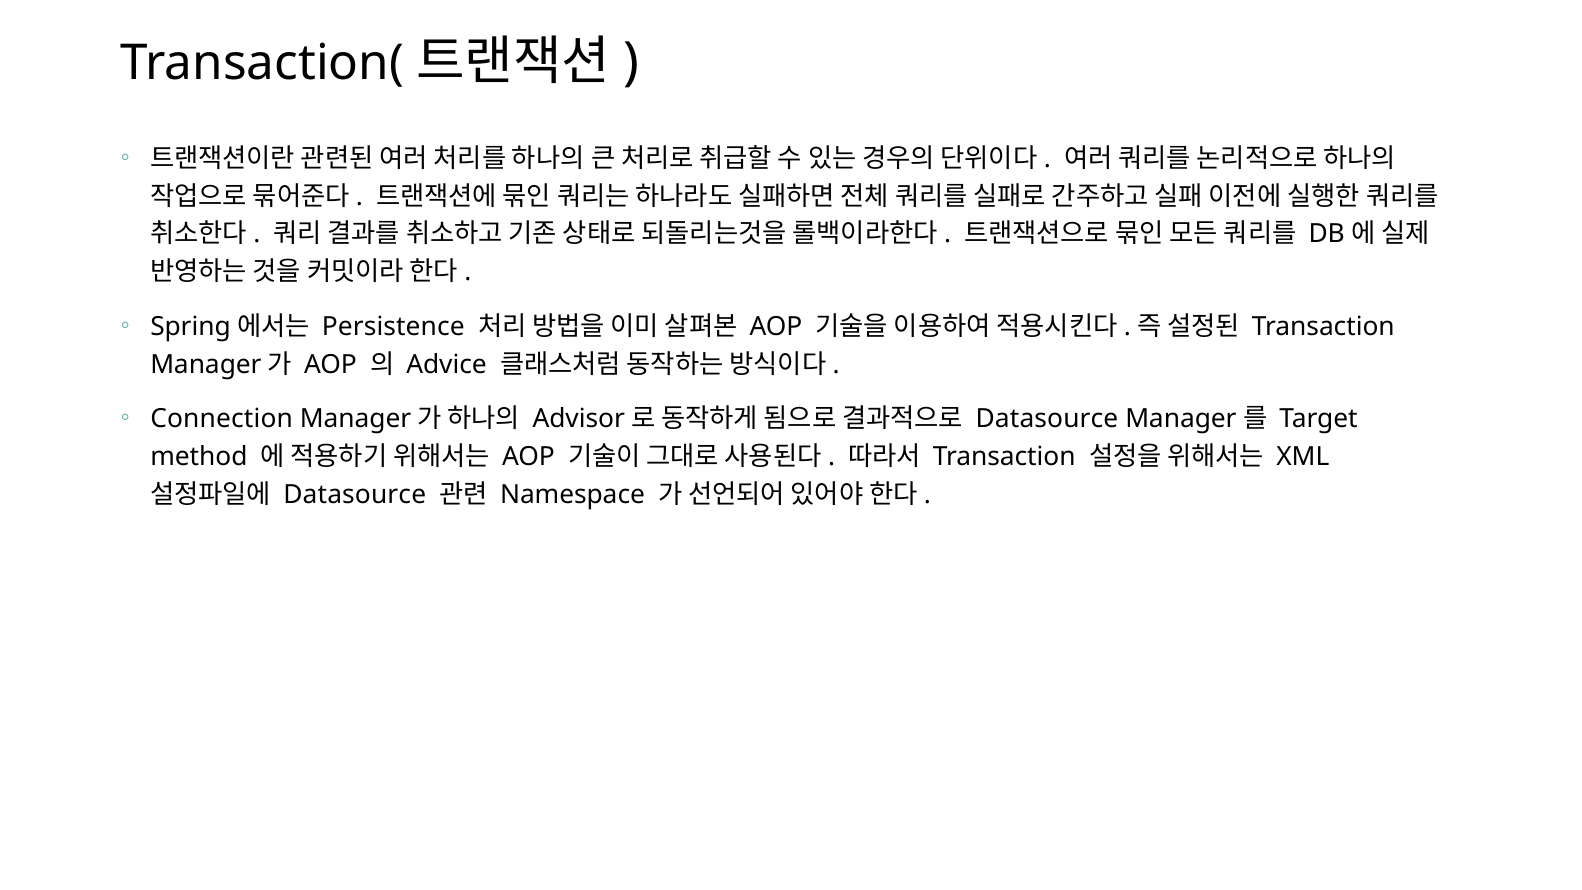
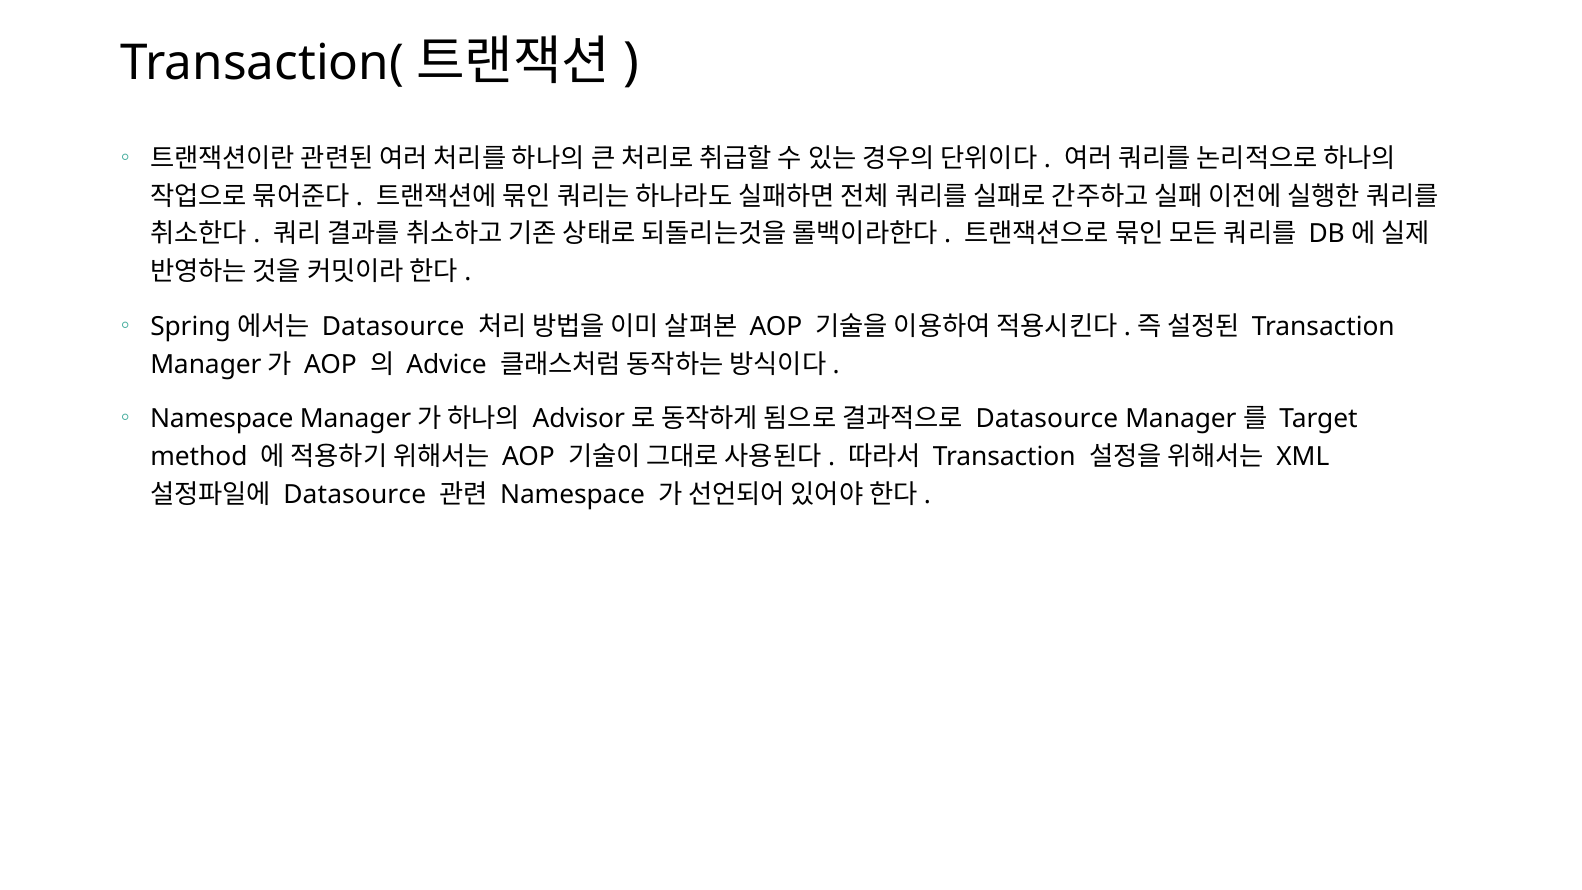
Persistence at (393, 326): Persistence -> Datasource
Connection at (222, 419): Connection -> Namespace
